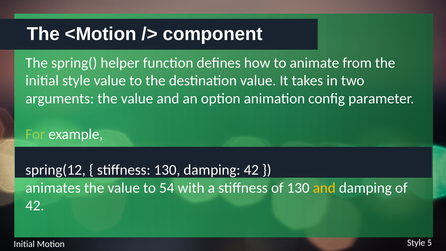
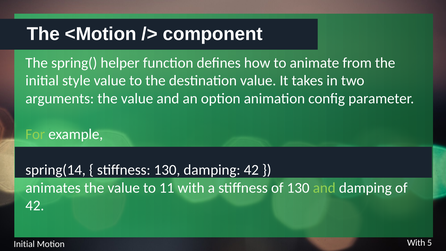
spring(12: spring(12 -> spring(14
54: 54 -> 11
and at (324, 188) colour: yellow -> light green
Style at (416, 243): Style -> With
